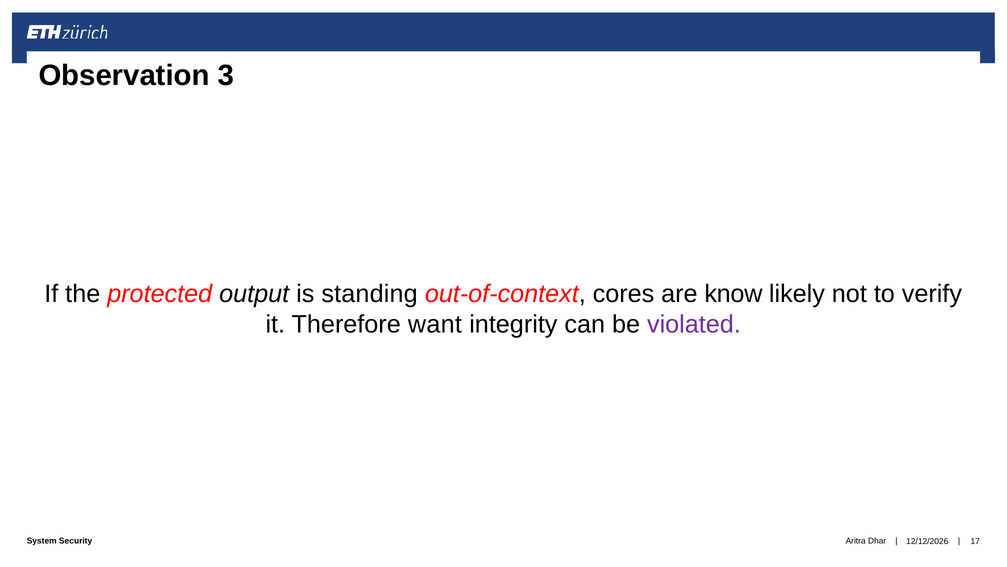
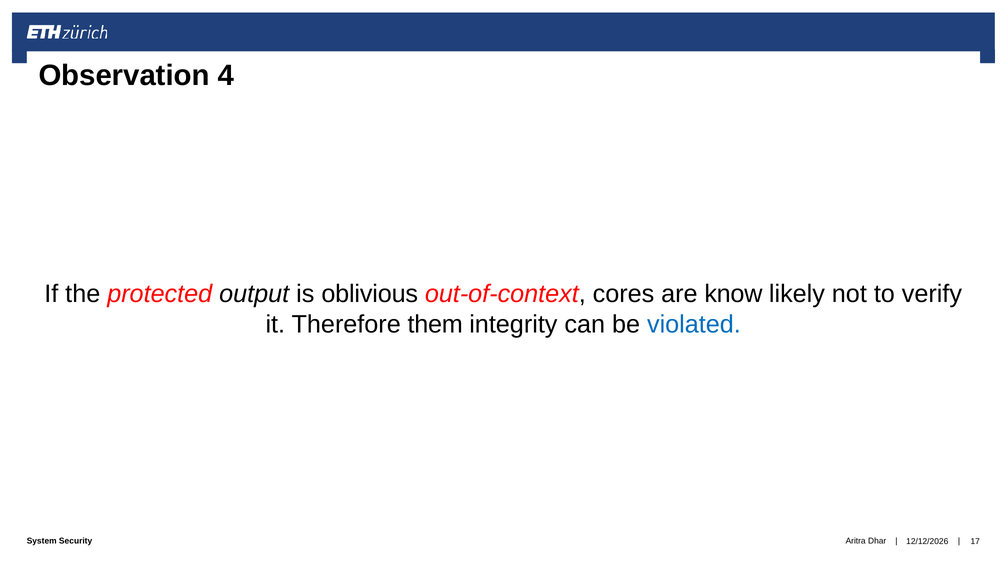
3: 3 -> 4
standing: standing -> oblivious
want: want -> them
violated colour: purple -> blue
